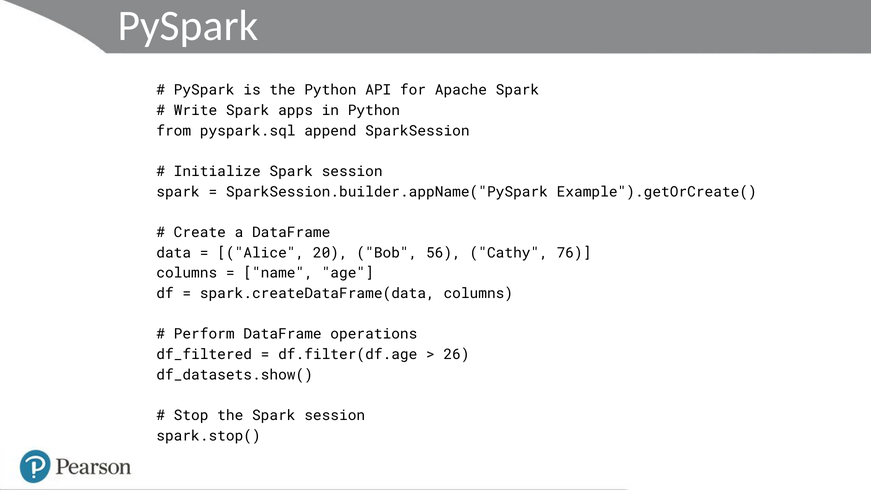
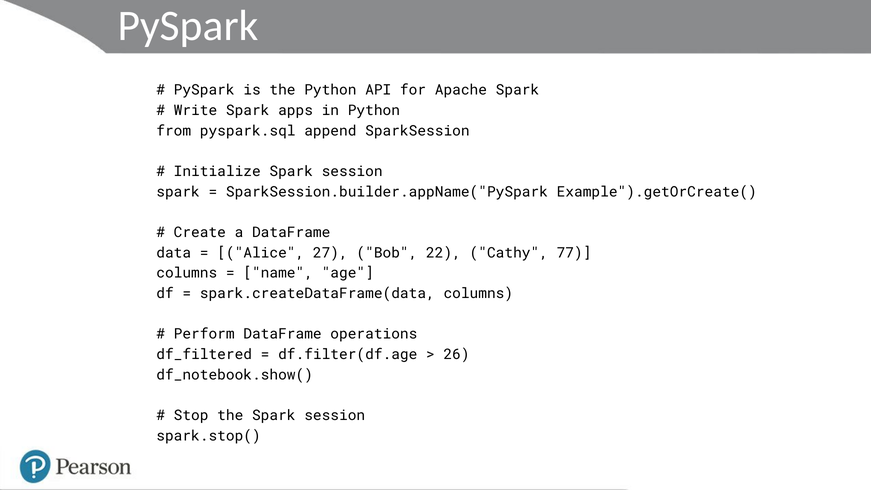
20: 20 -> 27
56: 56 -> 22
76: 76 -> 77
df_datasets.show(: df_datasets.show( -> df_notebook.show(
